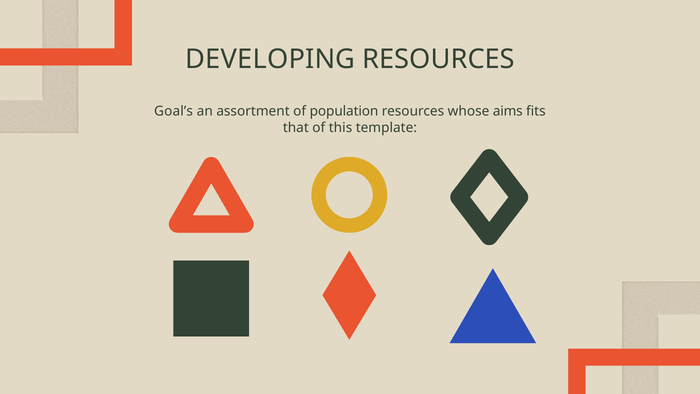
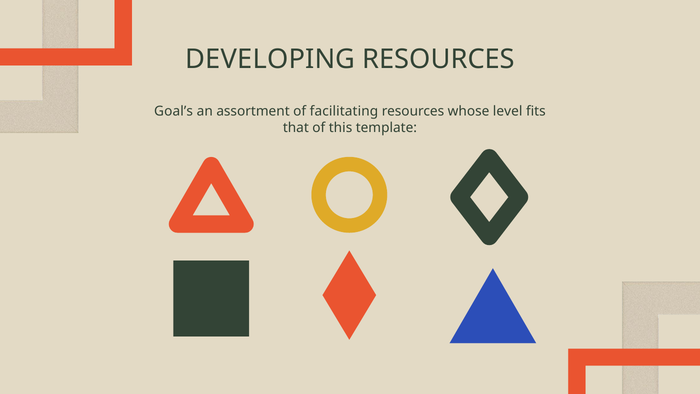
population: population -> facilitating
aims: aims -> level
